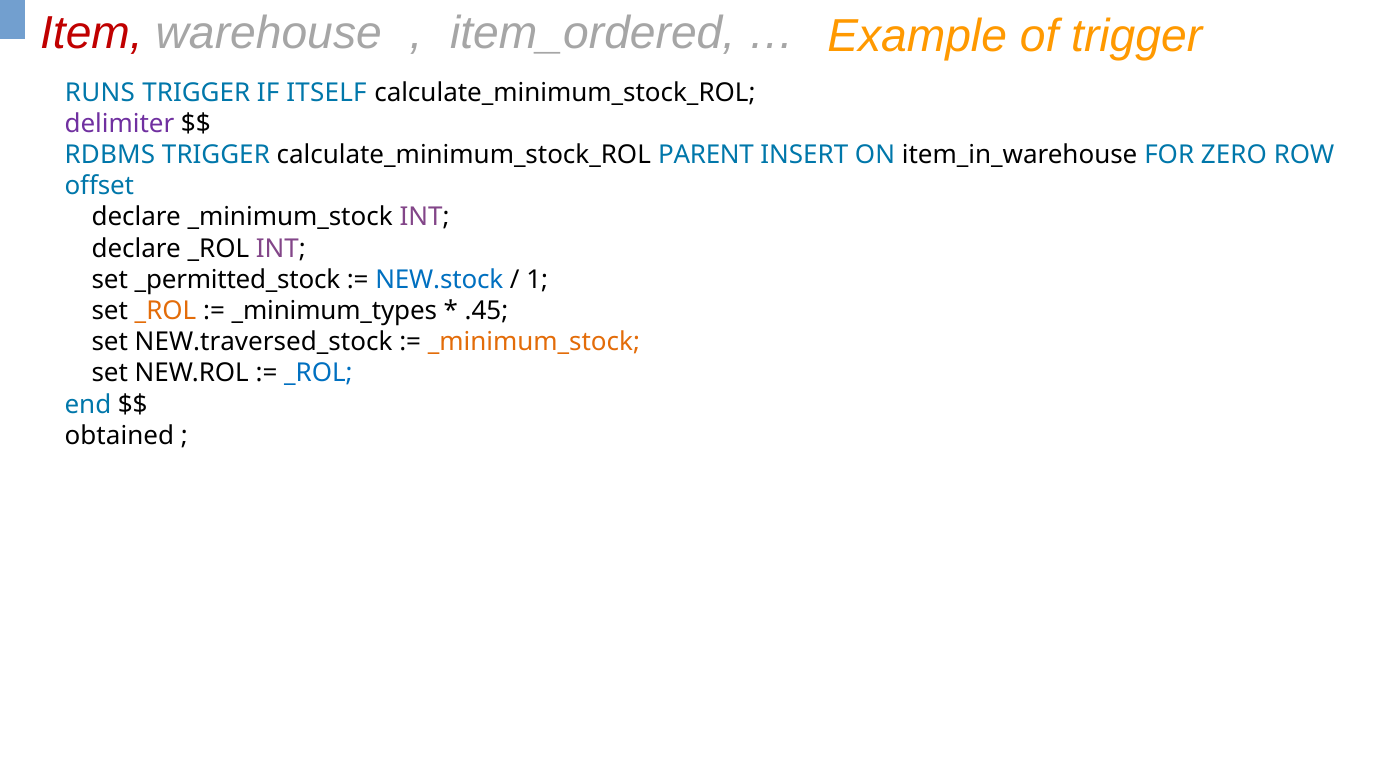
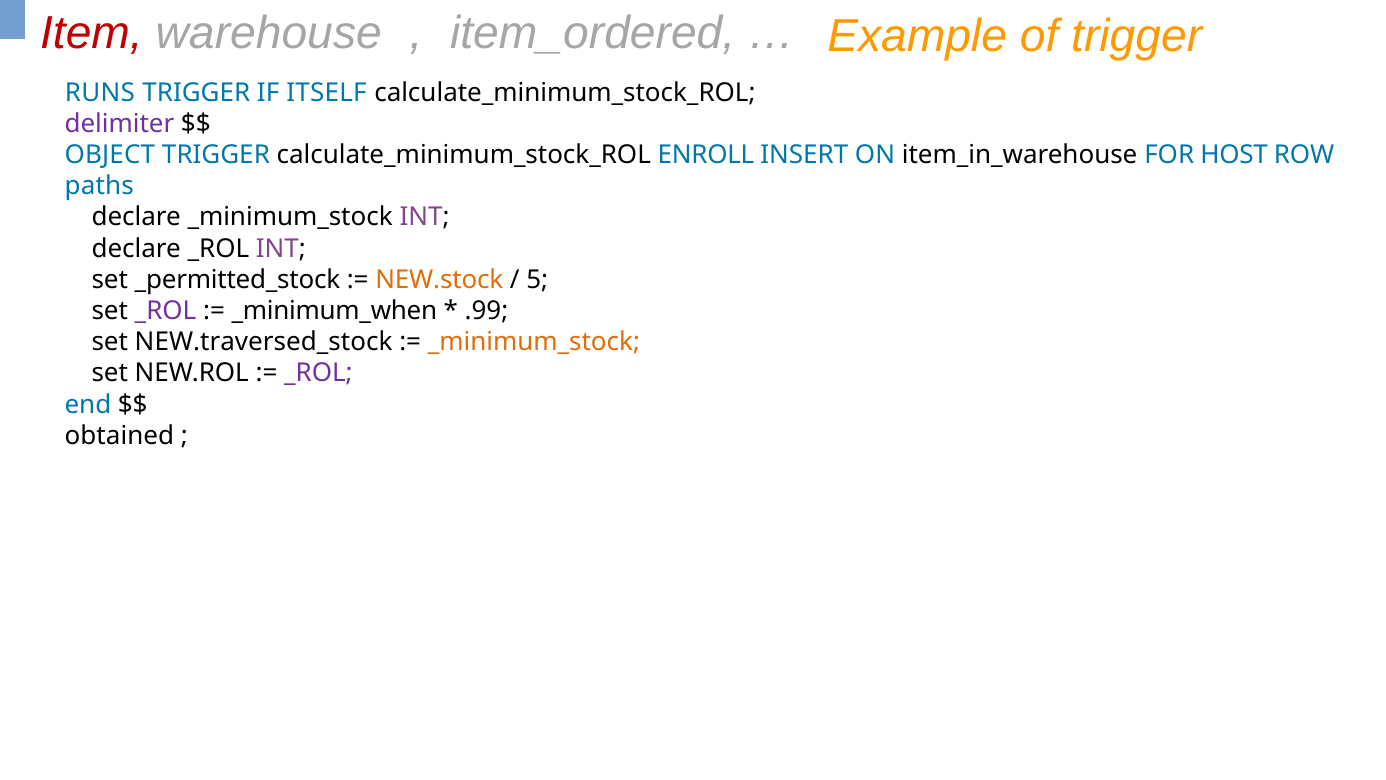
RDBMS: RDBMS -> OBJECT
PARENT: PARENT -> ENROLL
ZERO: ZERO -> HOST
offset: offset -> paths
NEW.stock colour: blue -> orange
1: 1 -> 5
_ROL at (166, 311) colour: orange -> purple
_minimum_types: _minimum_types -> _minimum_when
.45: .45 -> .99
_ROL at (318, 373) colour: blue -> purple
